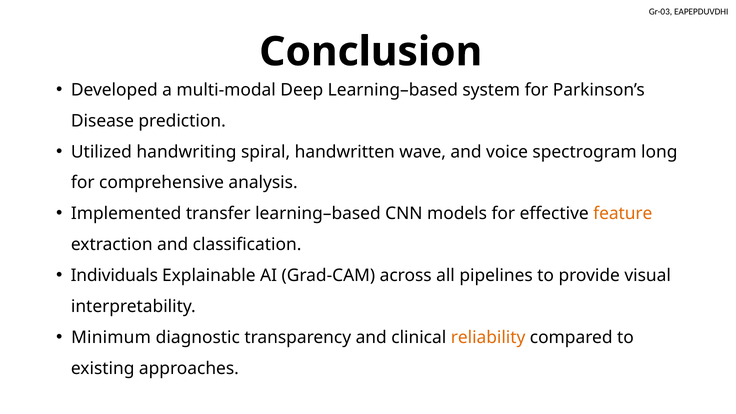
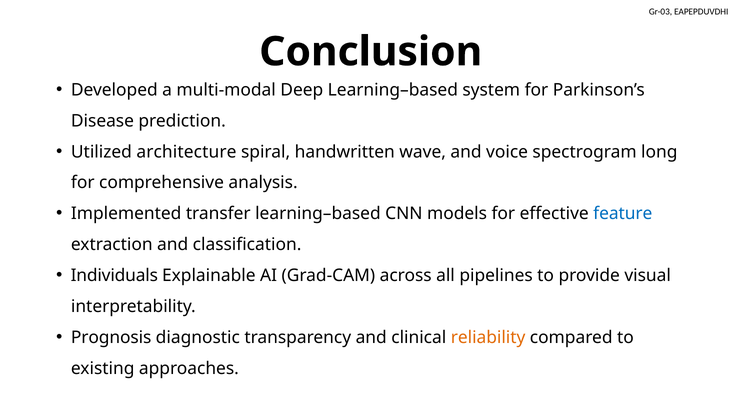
handwriting: handwriting -> architecture
feature colour: orange -> blue
Minimum: Minimum -> Prognosis
